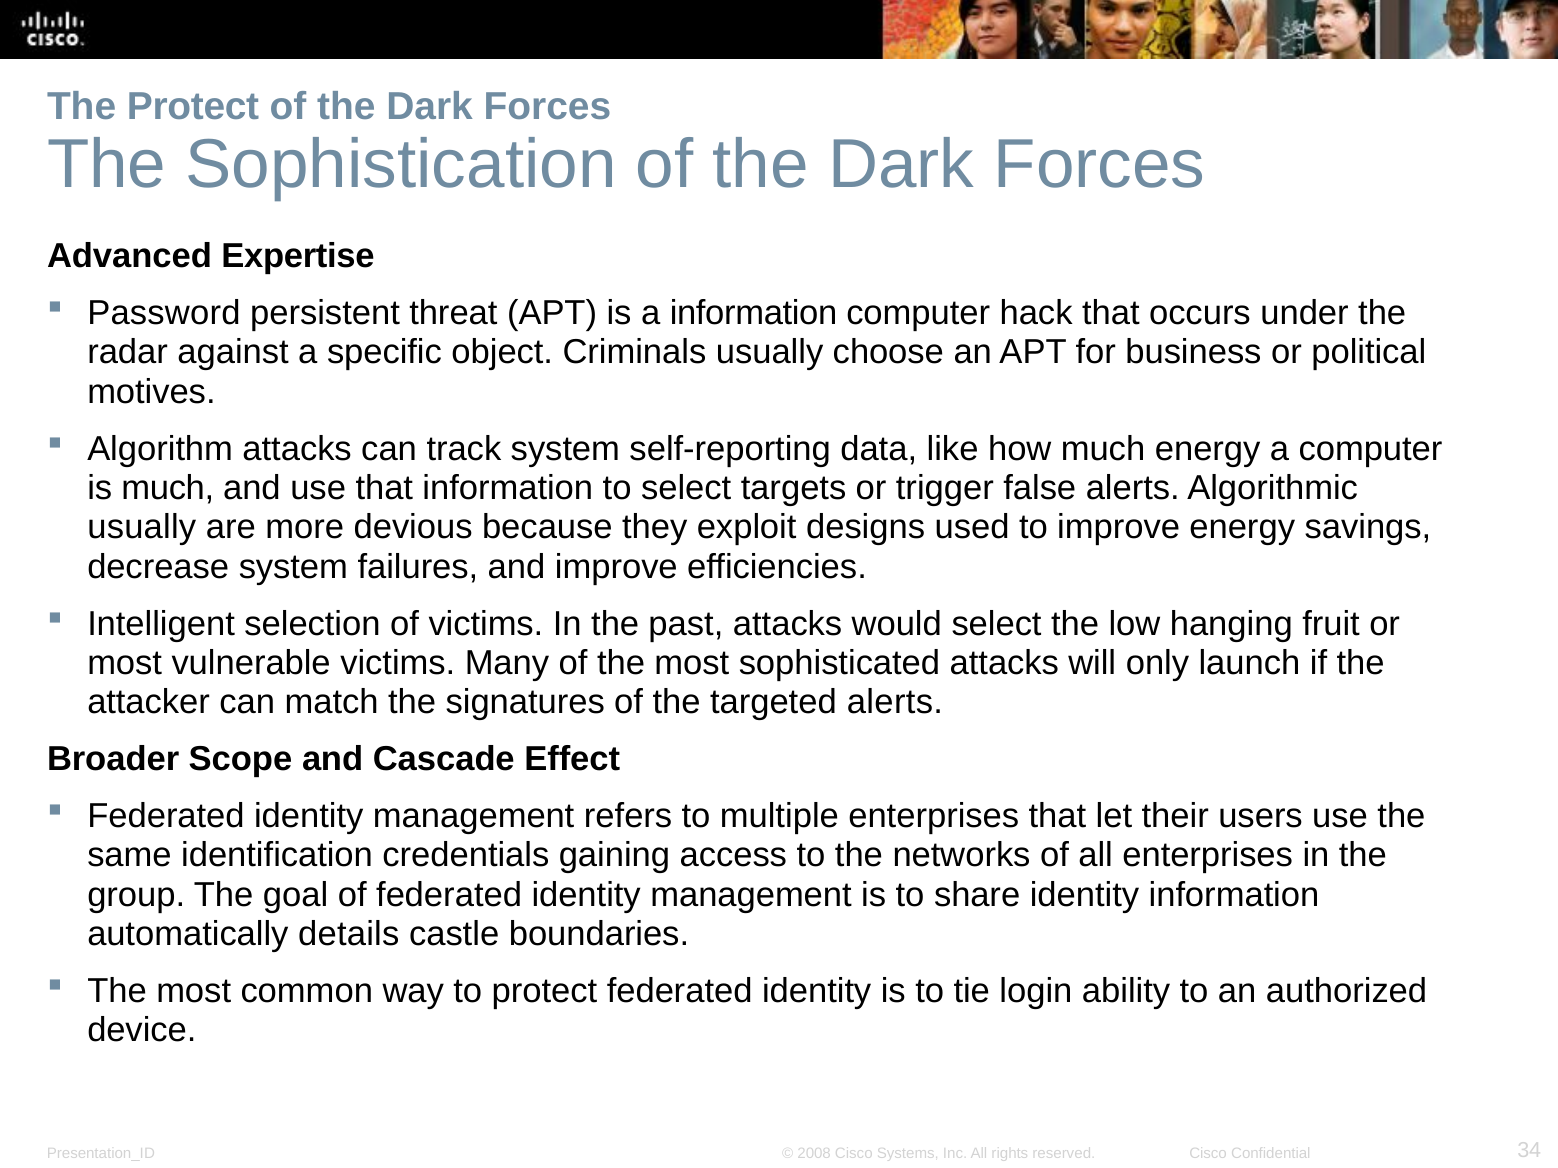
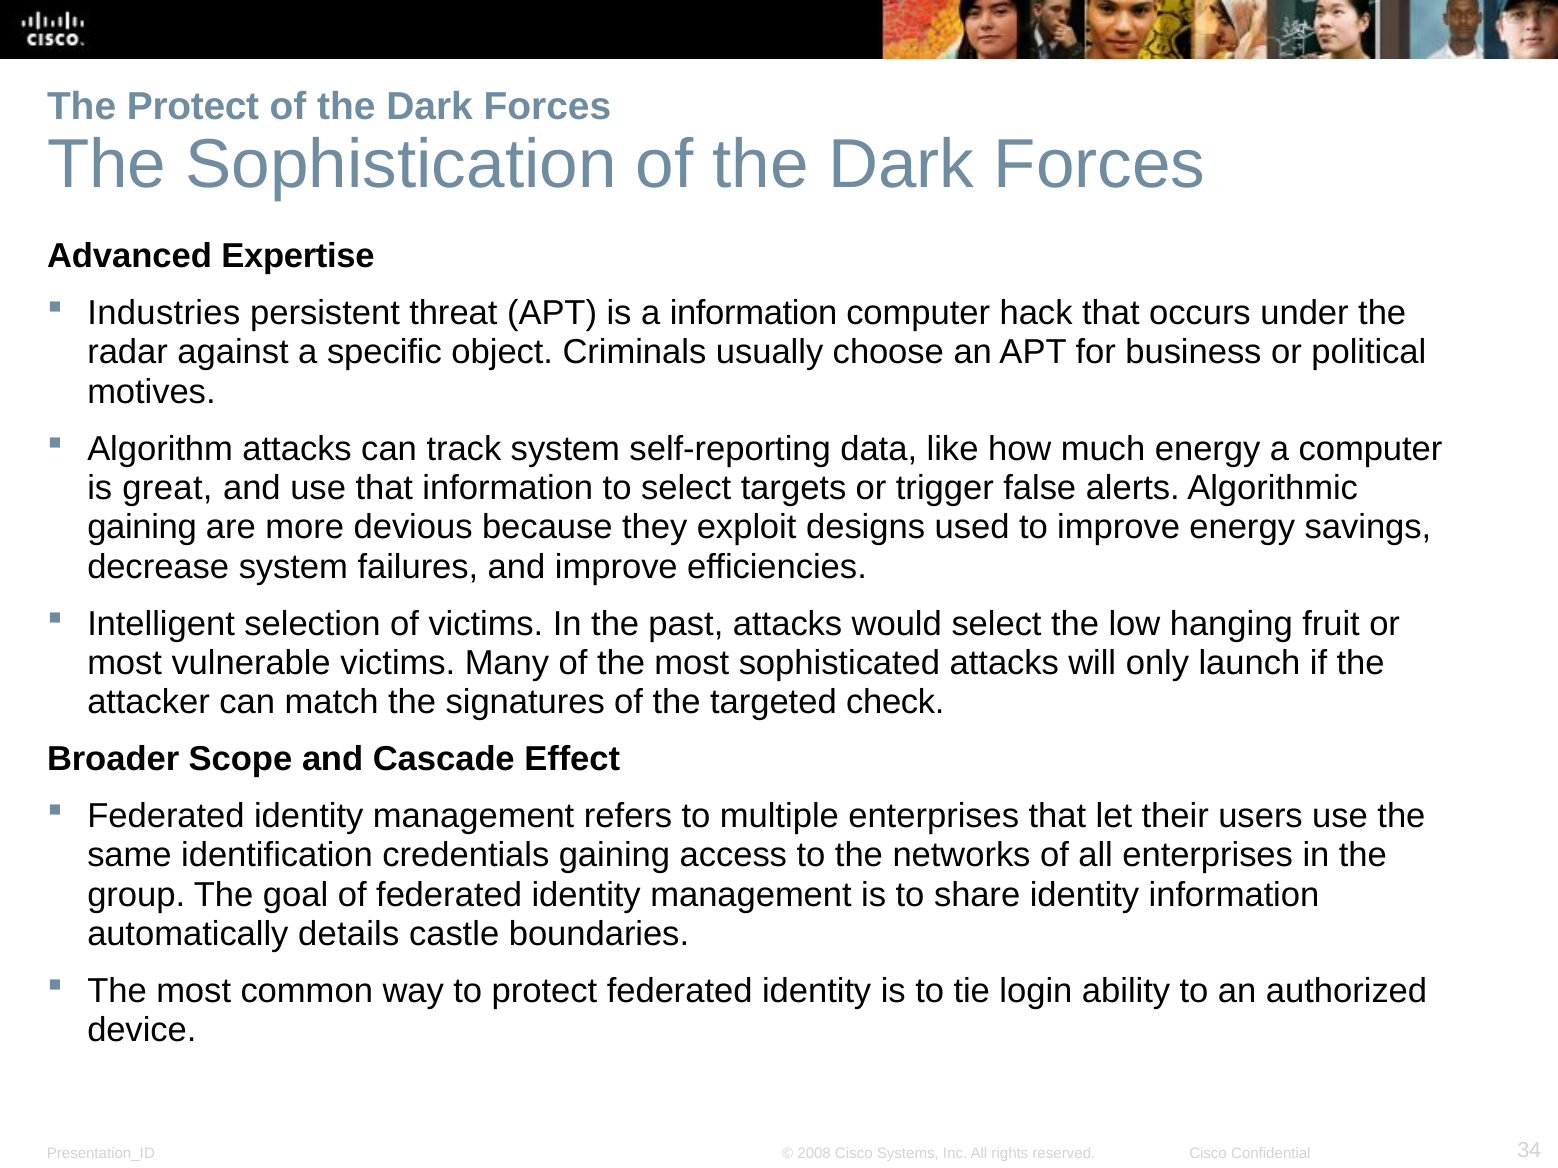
Password: Password -> Industries
is much: much -> great
usually at (142, 528): usually -> gaining
targeted alerts: alerts -> check
